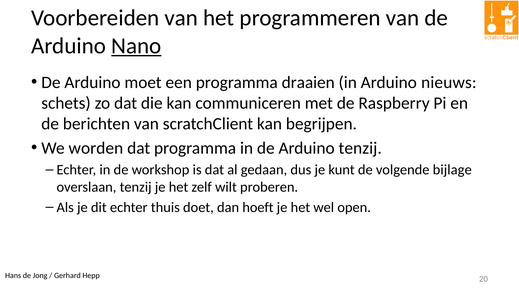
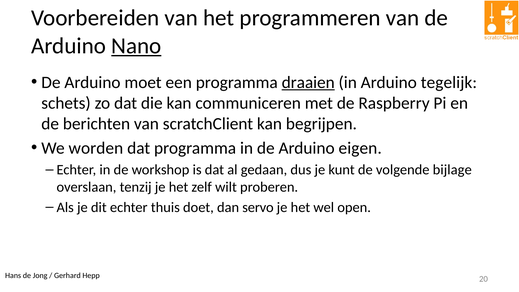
draaien underline: none -> present
nieuws: nieuws -> tegelijk
Arduino tenzij: tenzij -> eigen
hoeft: hoeft -> servo
